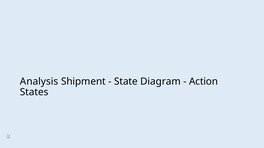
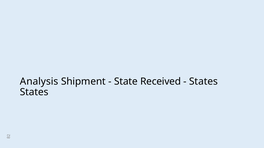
Diagram: Diagram -> Received
Action at (204, 82): Action -> States
